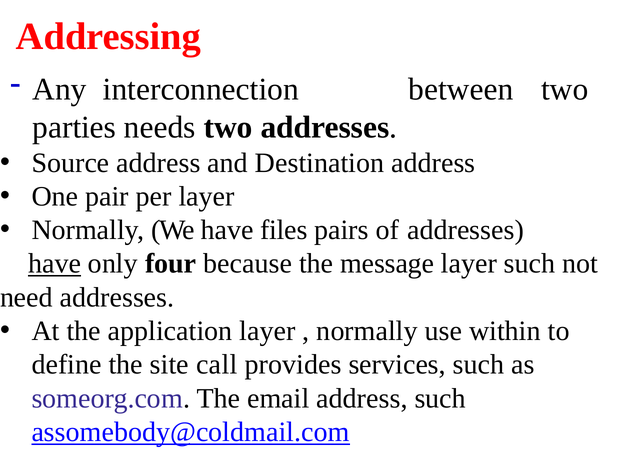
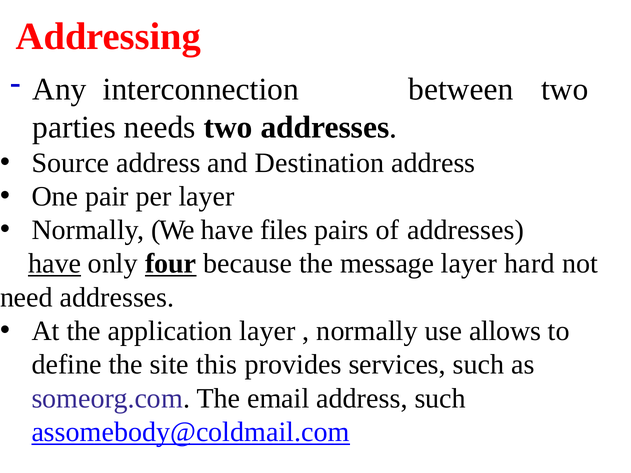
four underline: none -> present
layer such: such -> hard
within: within -> allows
call: call -> this
